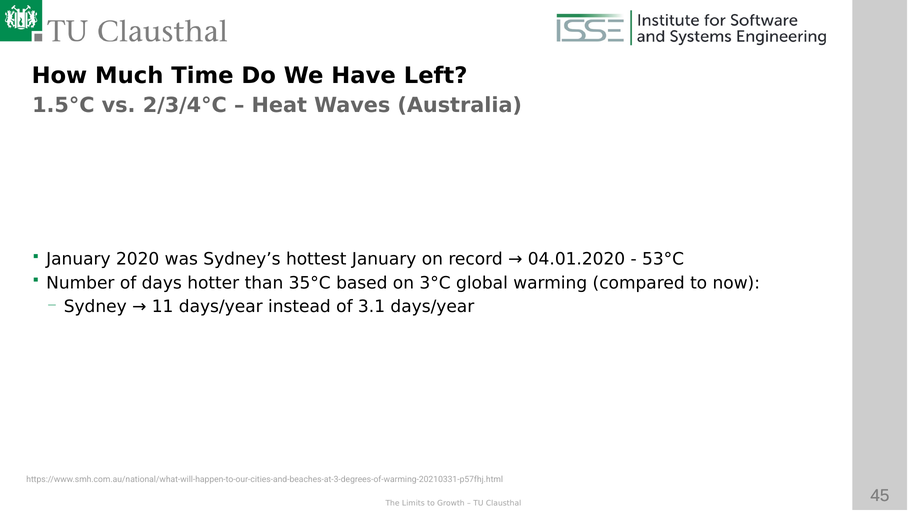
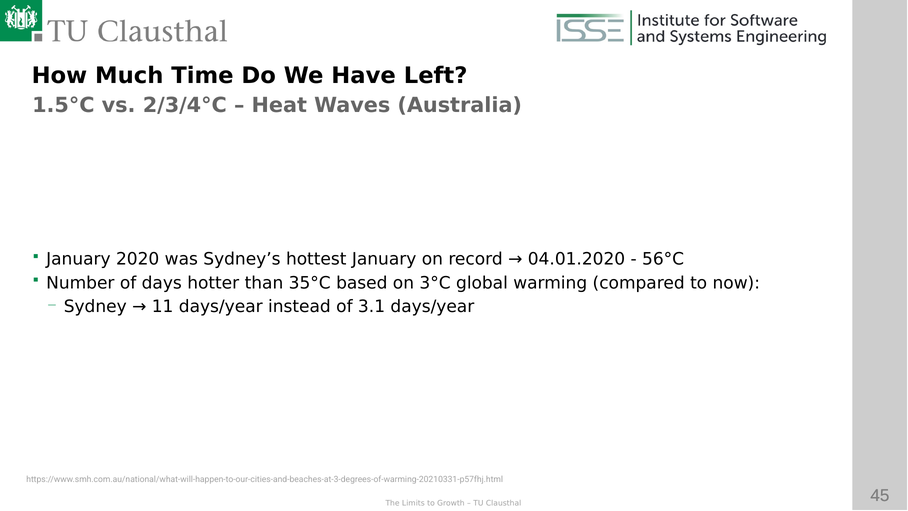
53°C: 53°C -> 56°C
